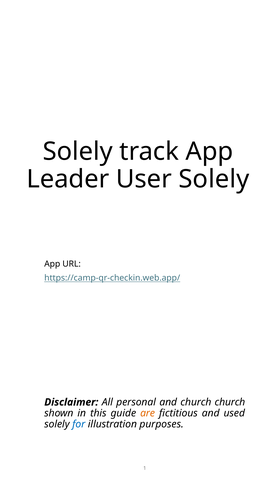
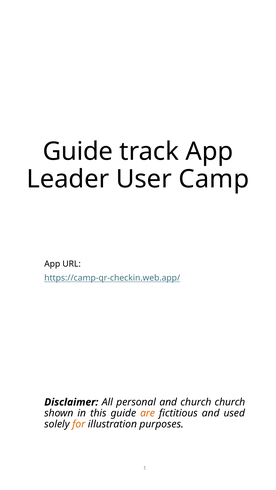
Solely at (78, 152): Solely -> Guide
User Solely: Solely -> Camp
for colour: blue -> orange
